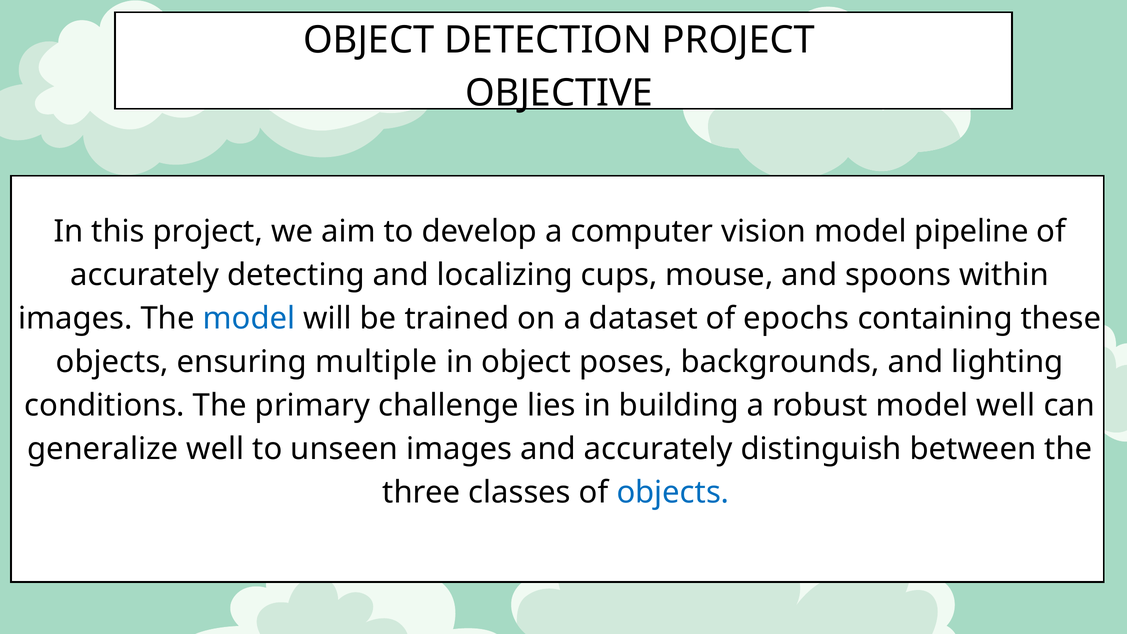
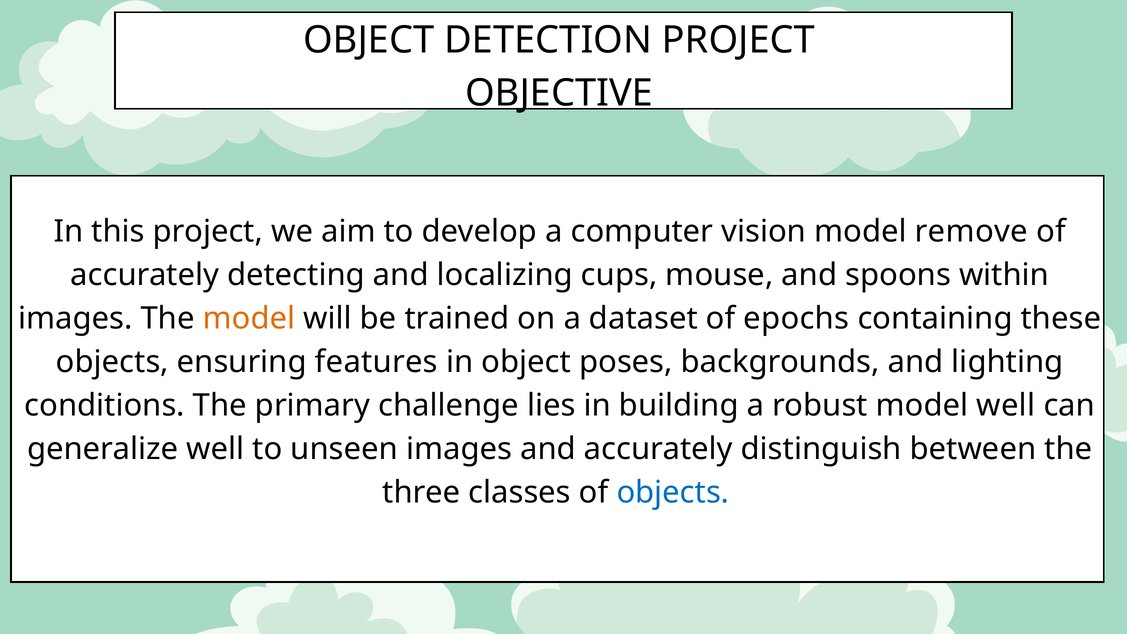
pipeline: pipeline -> remove
model at (249, 318) colour: blue -> orange
multiple: multiple -> features
